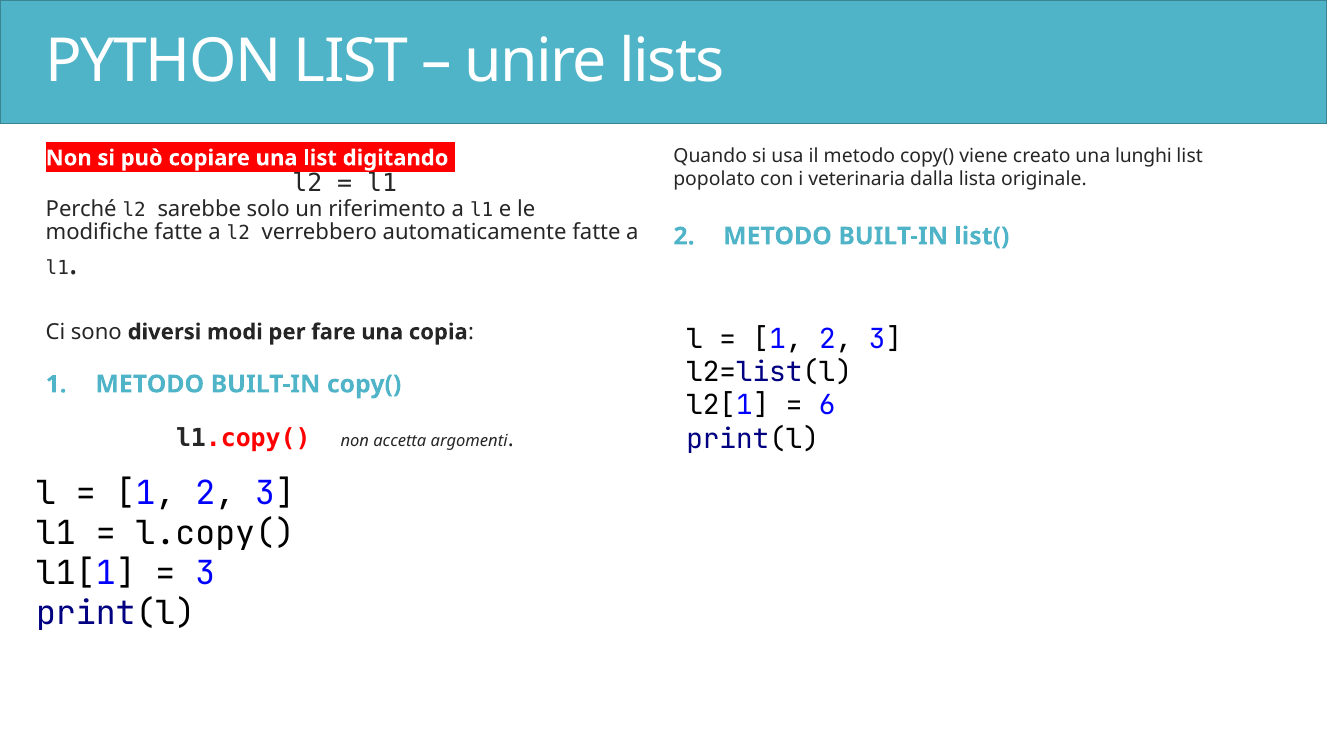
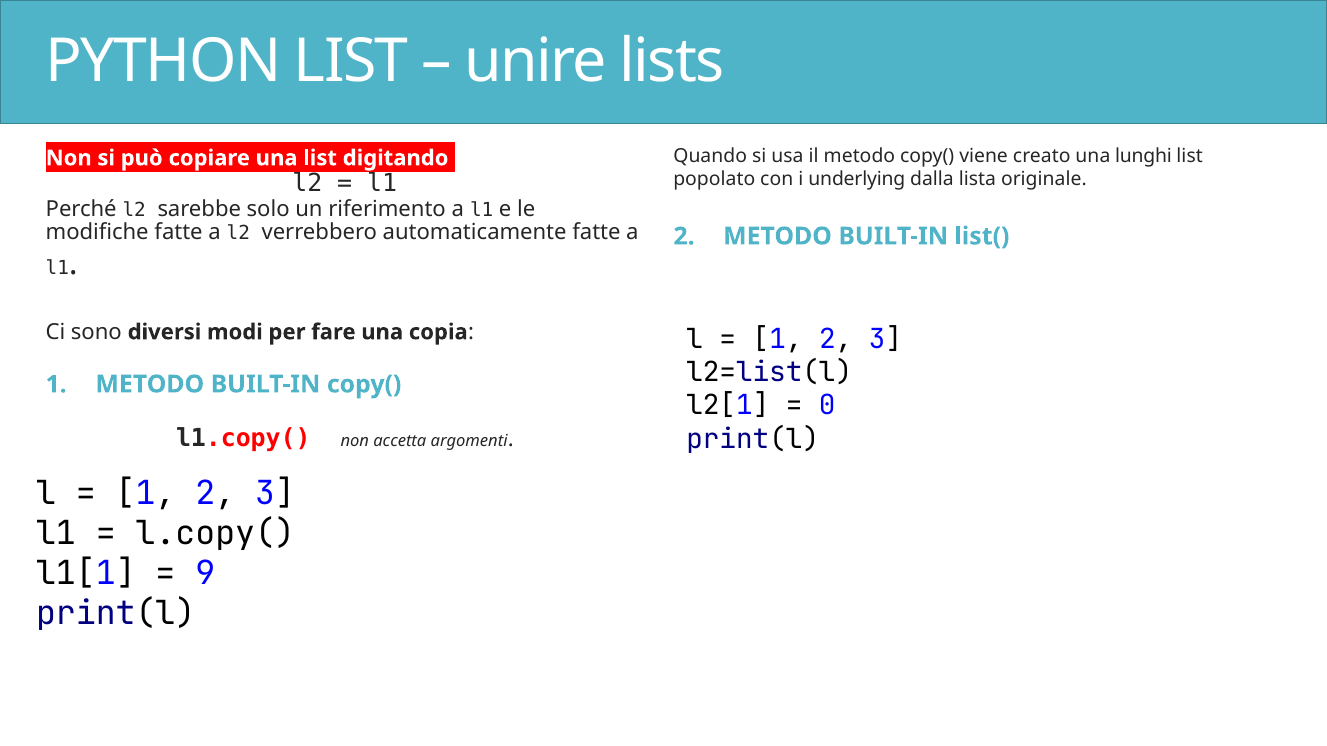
veterinaria: veterinaria -> underlying
6: 6 -> 0
3 at (205, 574): 3 -> 9
